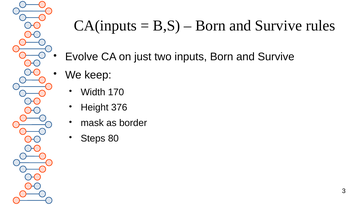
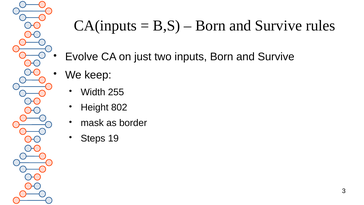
170: 170 -> 255
376: 376 -> 802
80: 80 -> 19
